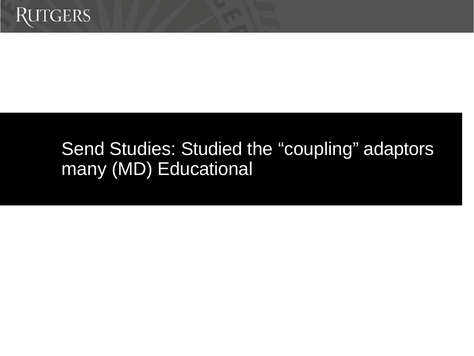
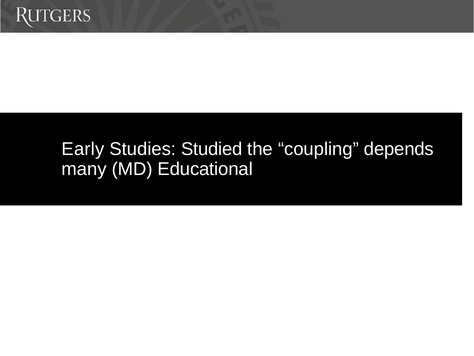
Send: Send -> Early
adaptors: adaptors -> depends
